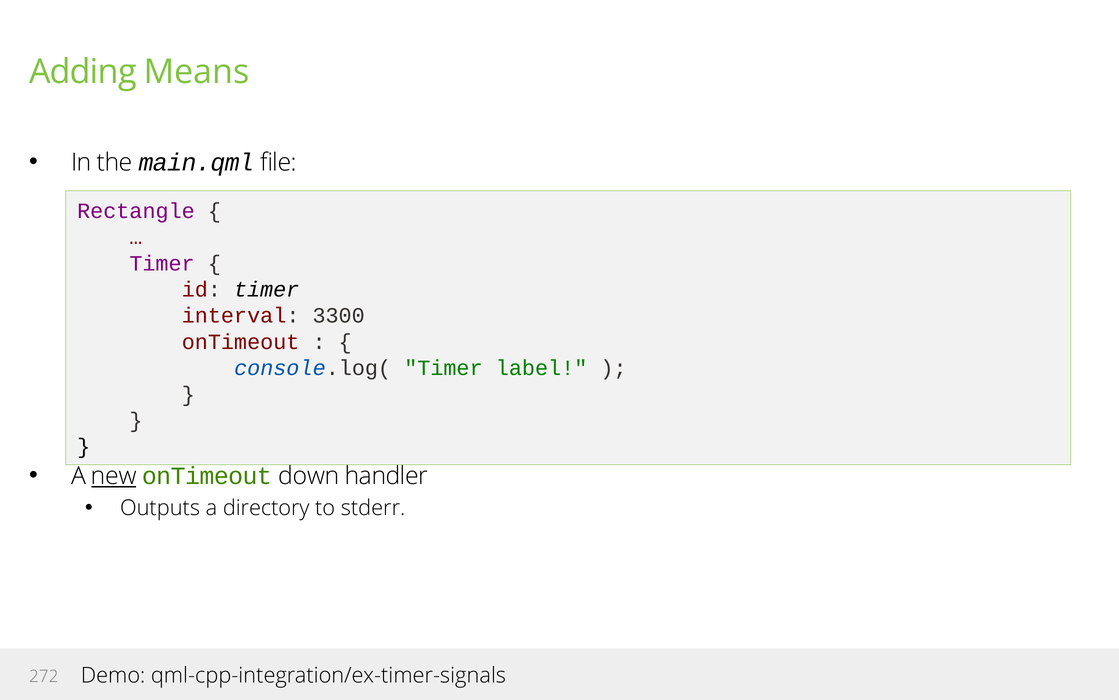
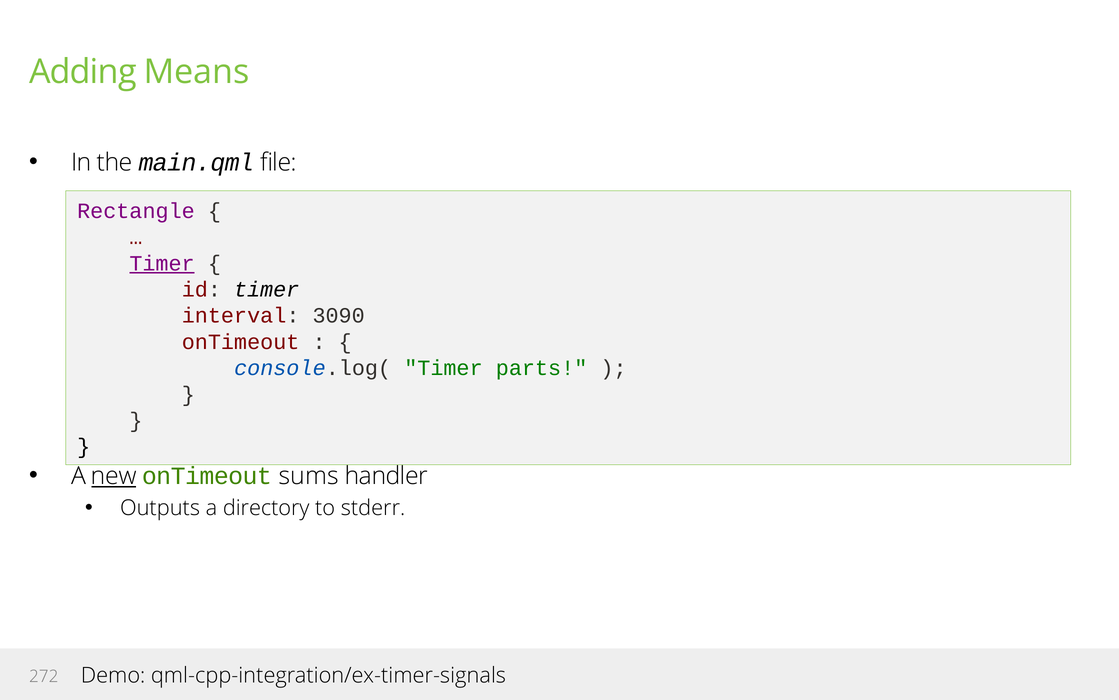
Timer at (162, 263) underline: none -> present
3300: 3300 -> 3090
label: label -> parts
down: down -> sums
